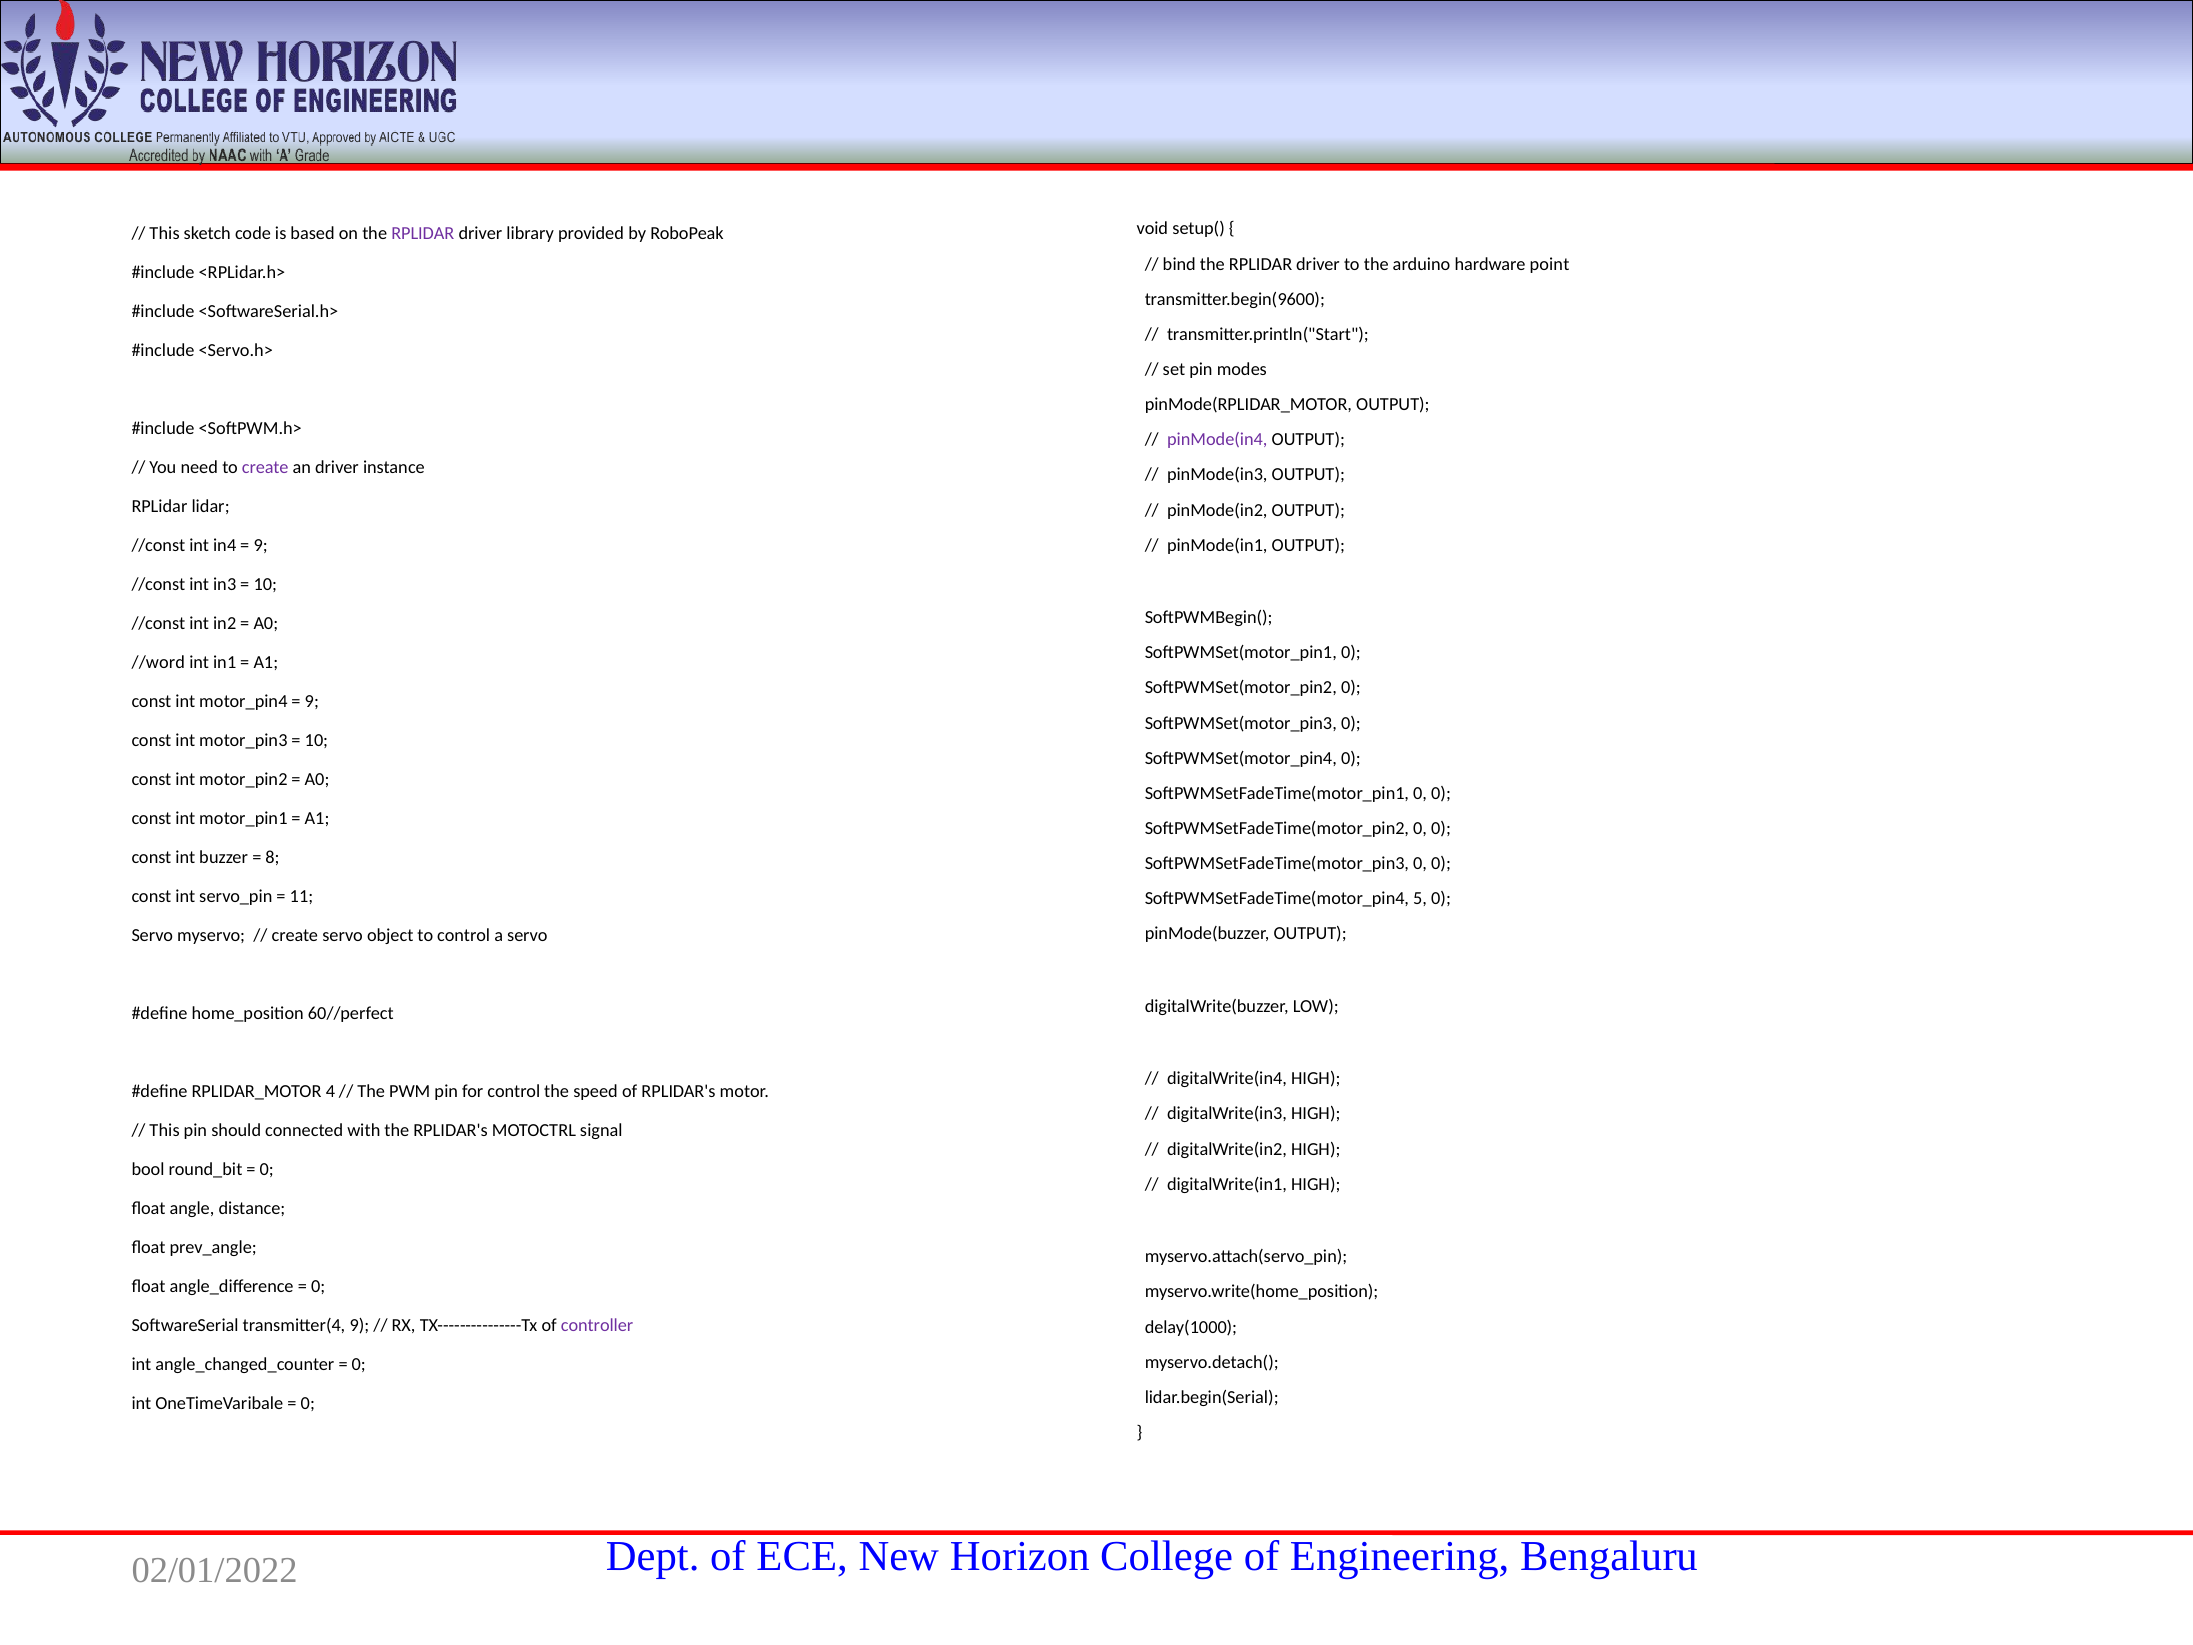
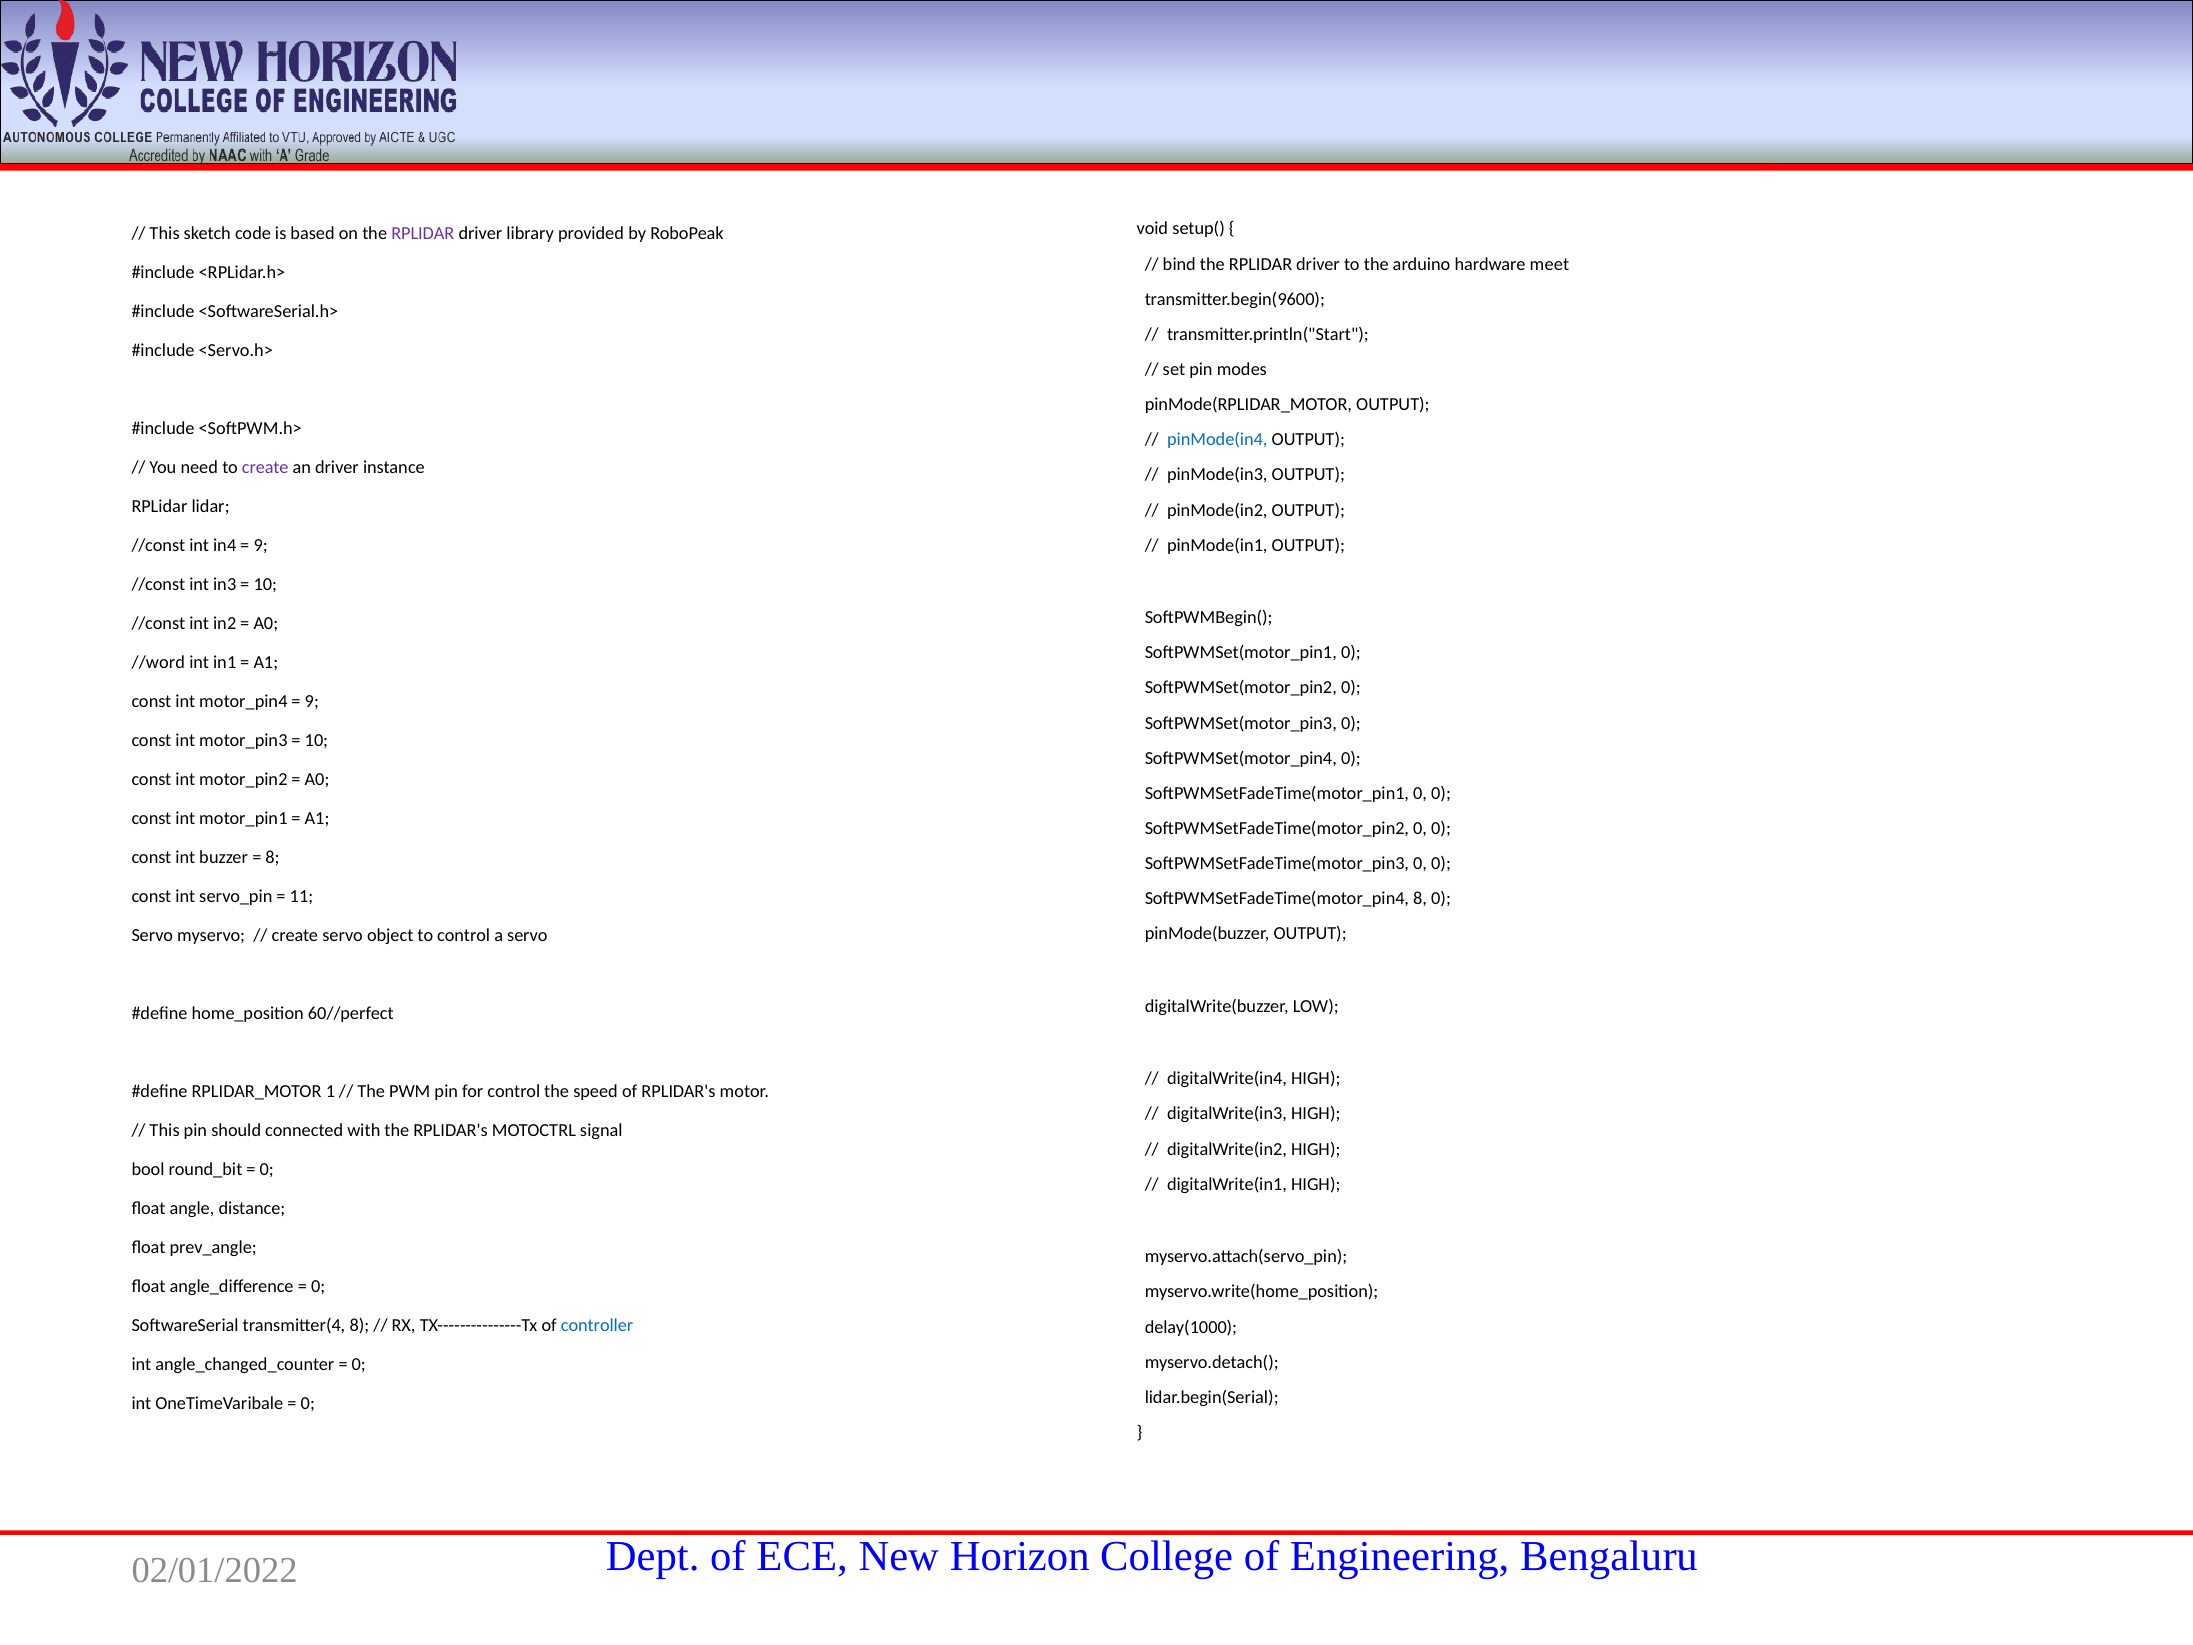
point: point -> meet
pinMode(in4 colour: purple -> blue
SoftPWMSetFadeTime(motor_pin4 5: 5 -> 8
4: 4 -> 1
transmitter(4 9: 9 -> 8
controller colour: purple -> blue
